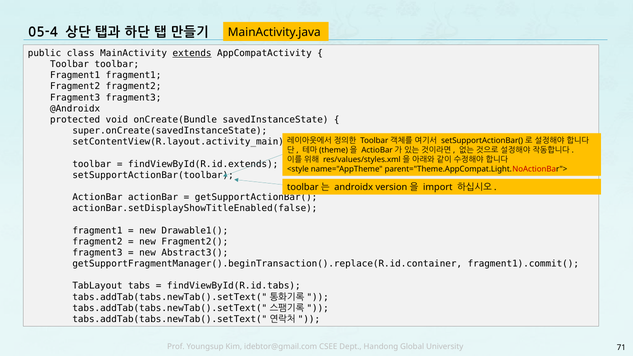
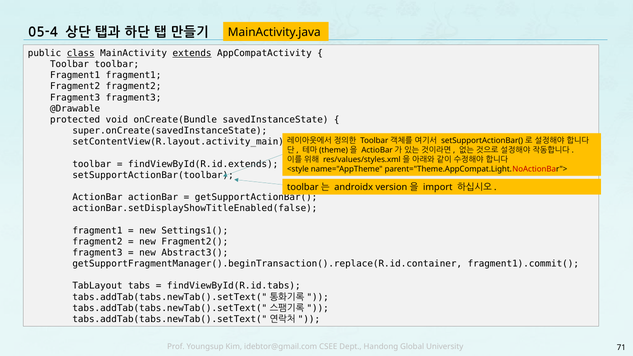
class underline: none -> present
@Androidx: @Androidx -> @Drawable
Drawable1(: Drawable1( -> Settings1(
